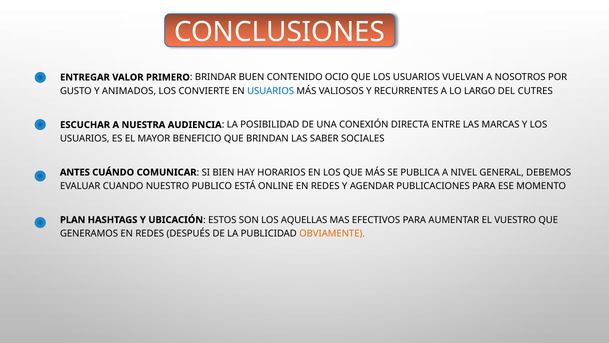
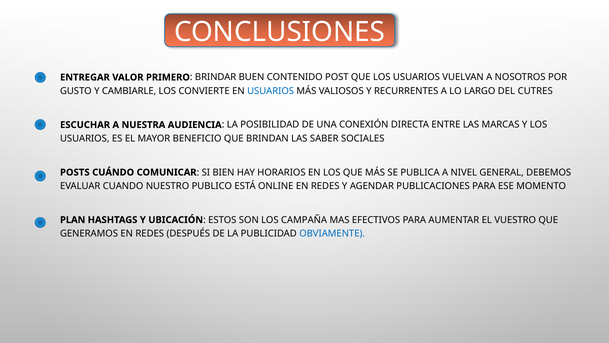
OCIO: OCIO -> POST
ANIMADOS: ANIMADOS -> CAMBIARLE
ANTES: ANTES -> POSTS
AQUELLAS: AQUELLAS -> CAMPAÑA
OBVIAMENTE colour: orange -> blue
